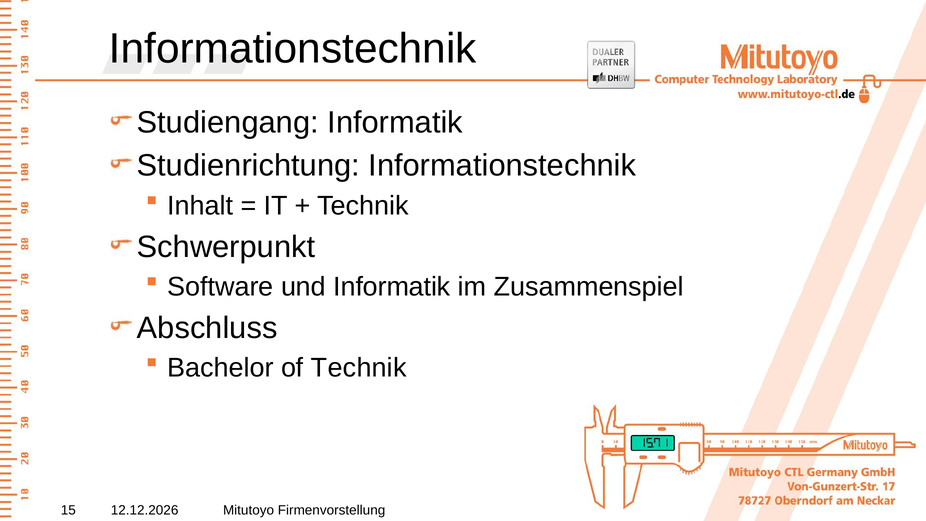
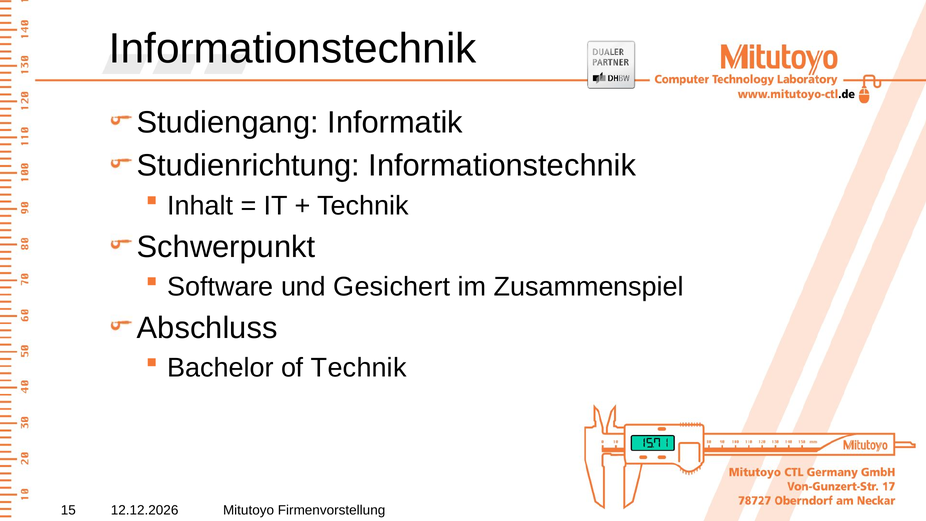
und Informatik: Informatik -> Gesichert
